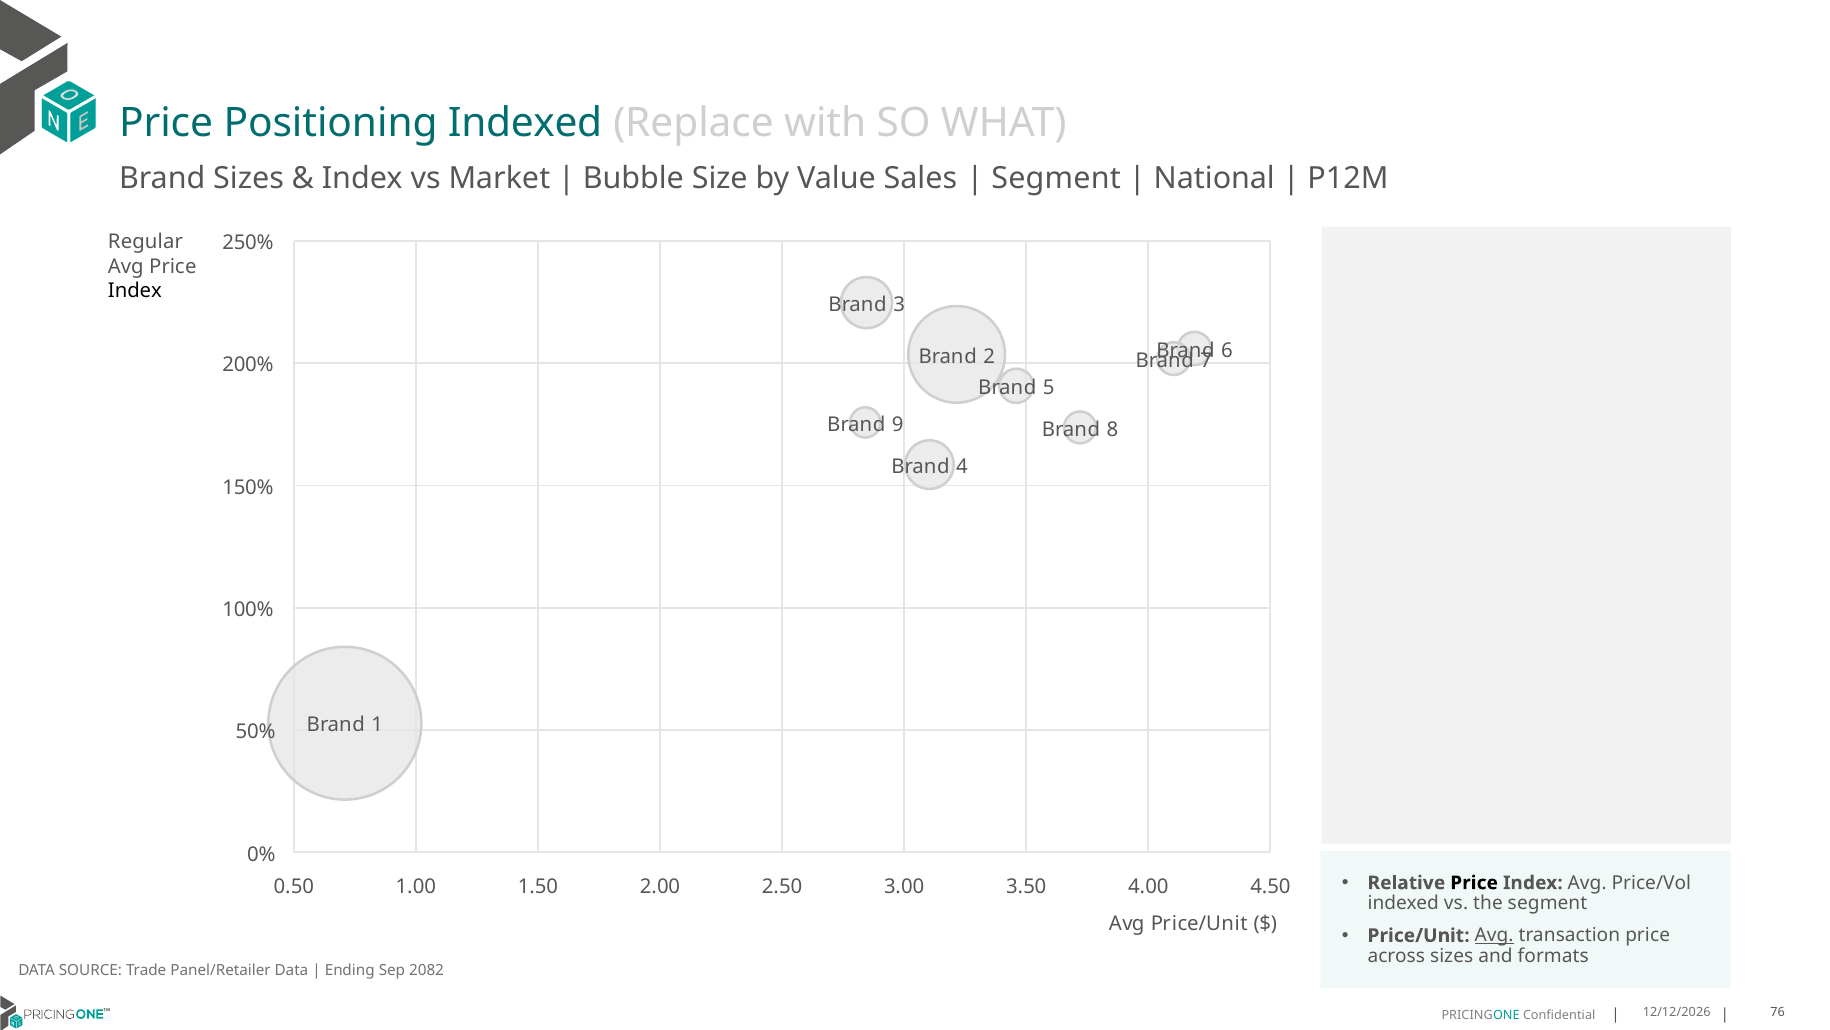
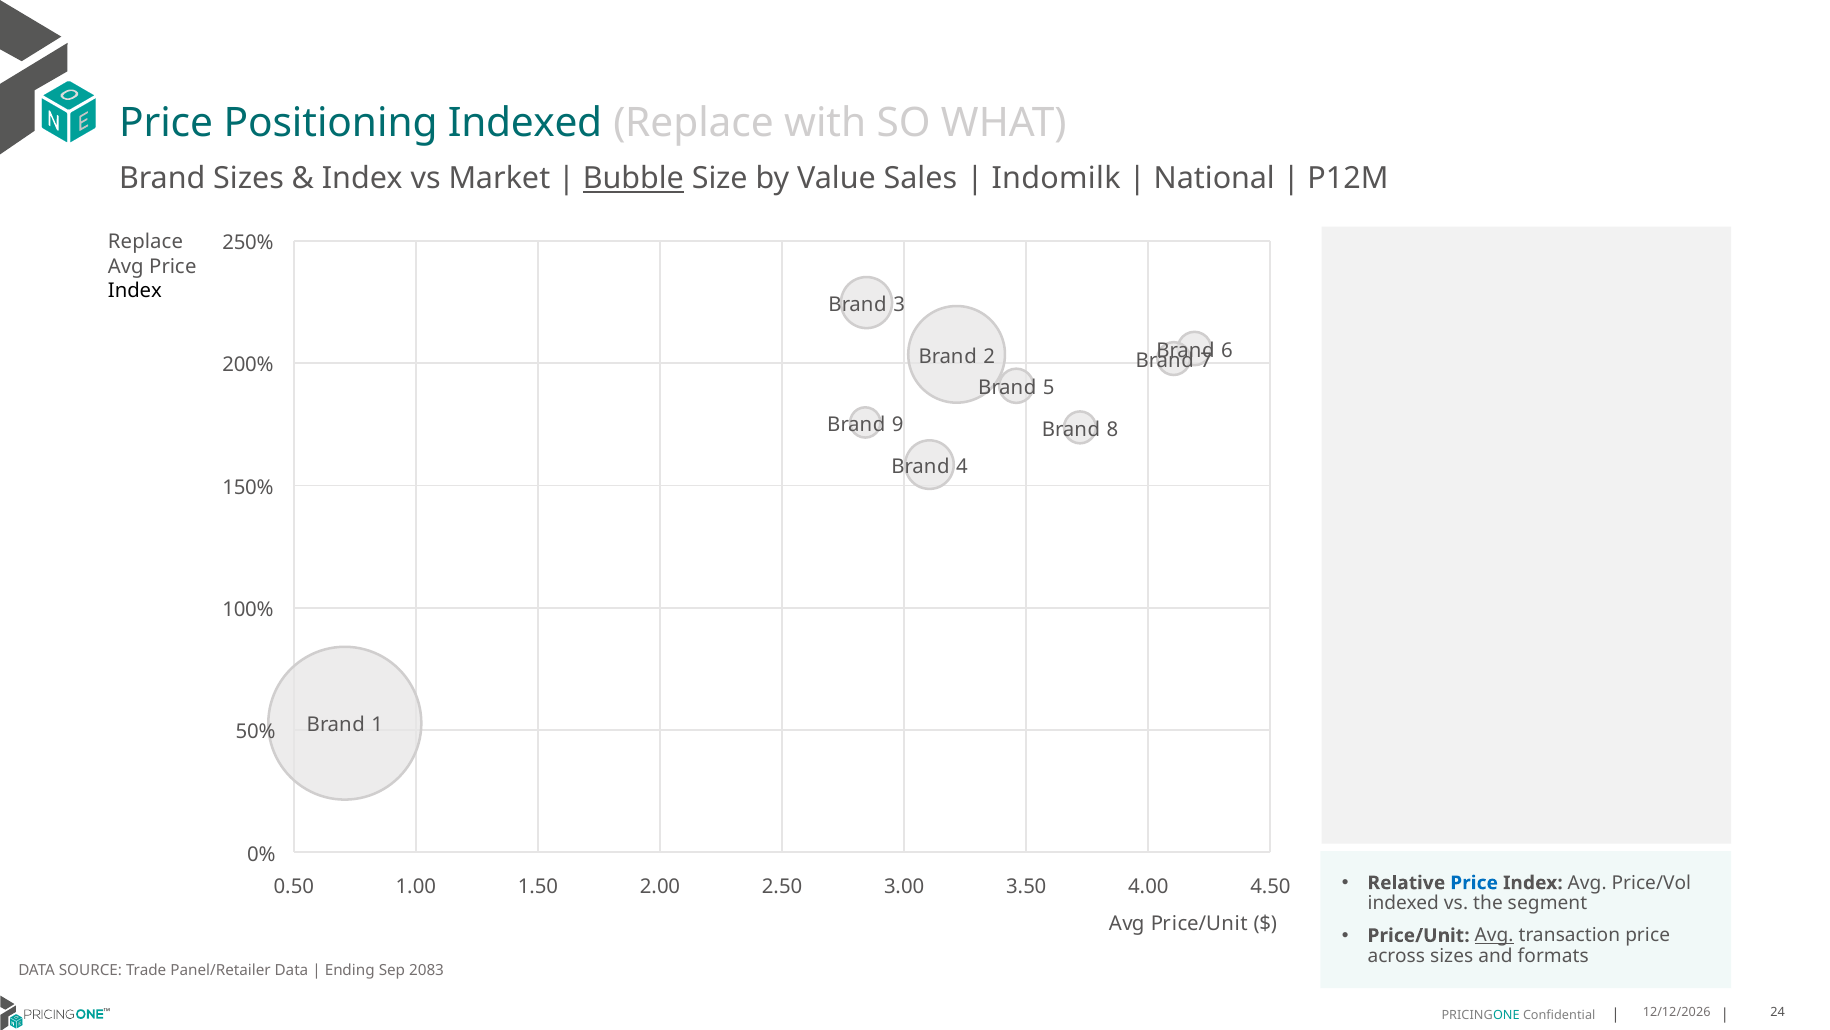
Bubble underline: none -> present
Segment at (1056, 178): Segment -> Indomilk
Regular at (145, 242): Regular -> Replace
Price at (1474, 882) colour: black -> blue
2082: 2082 -> 2083
76: 76 -> 24
